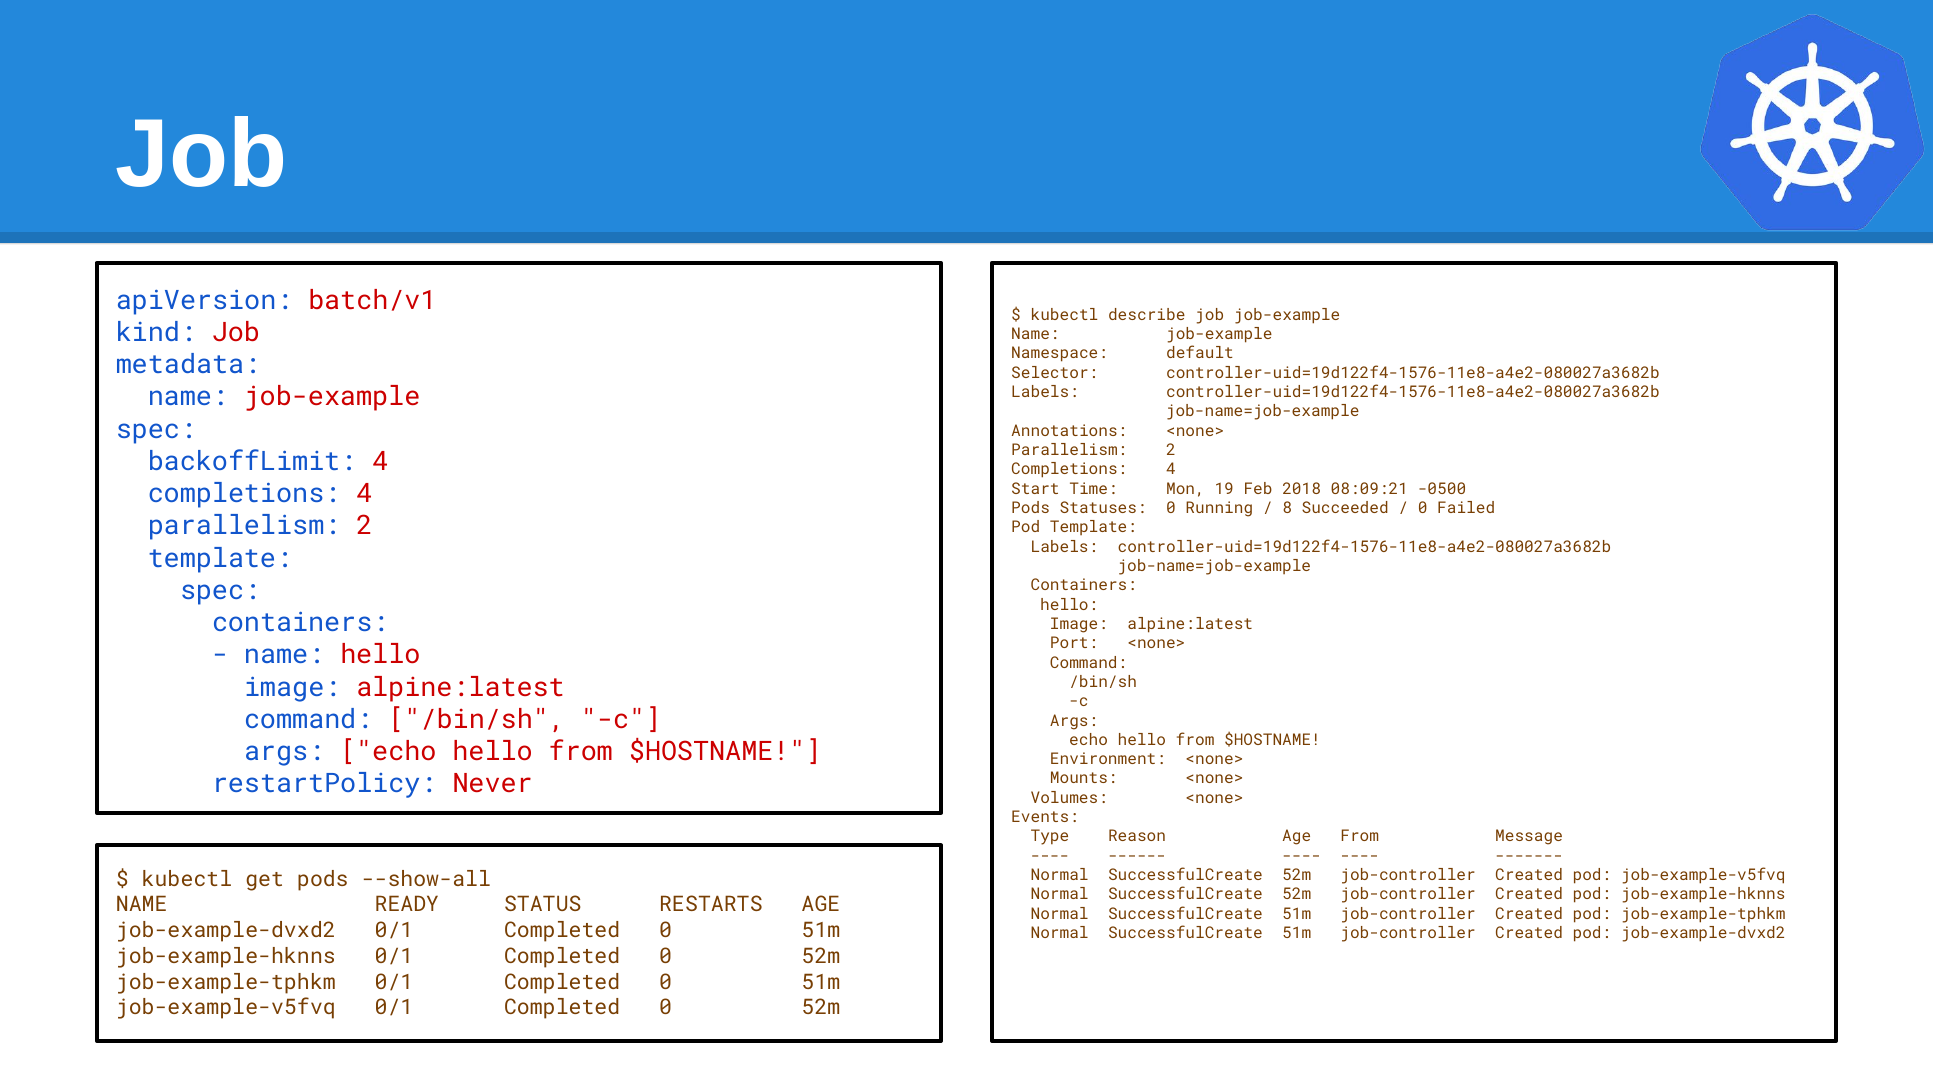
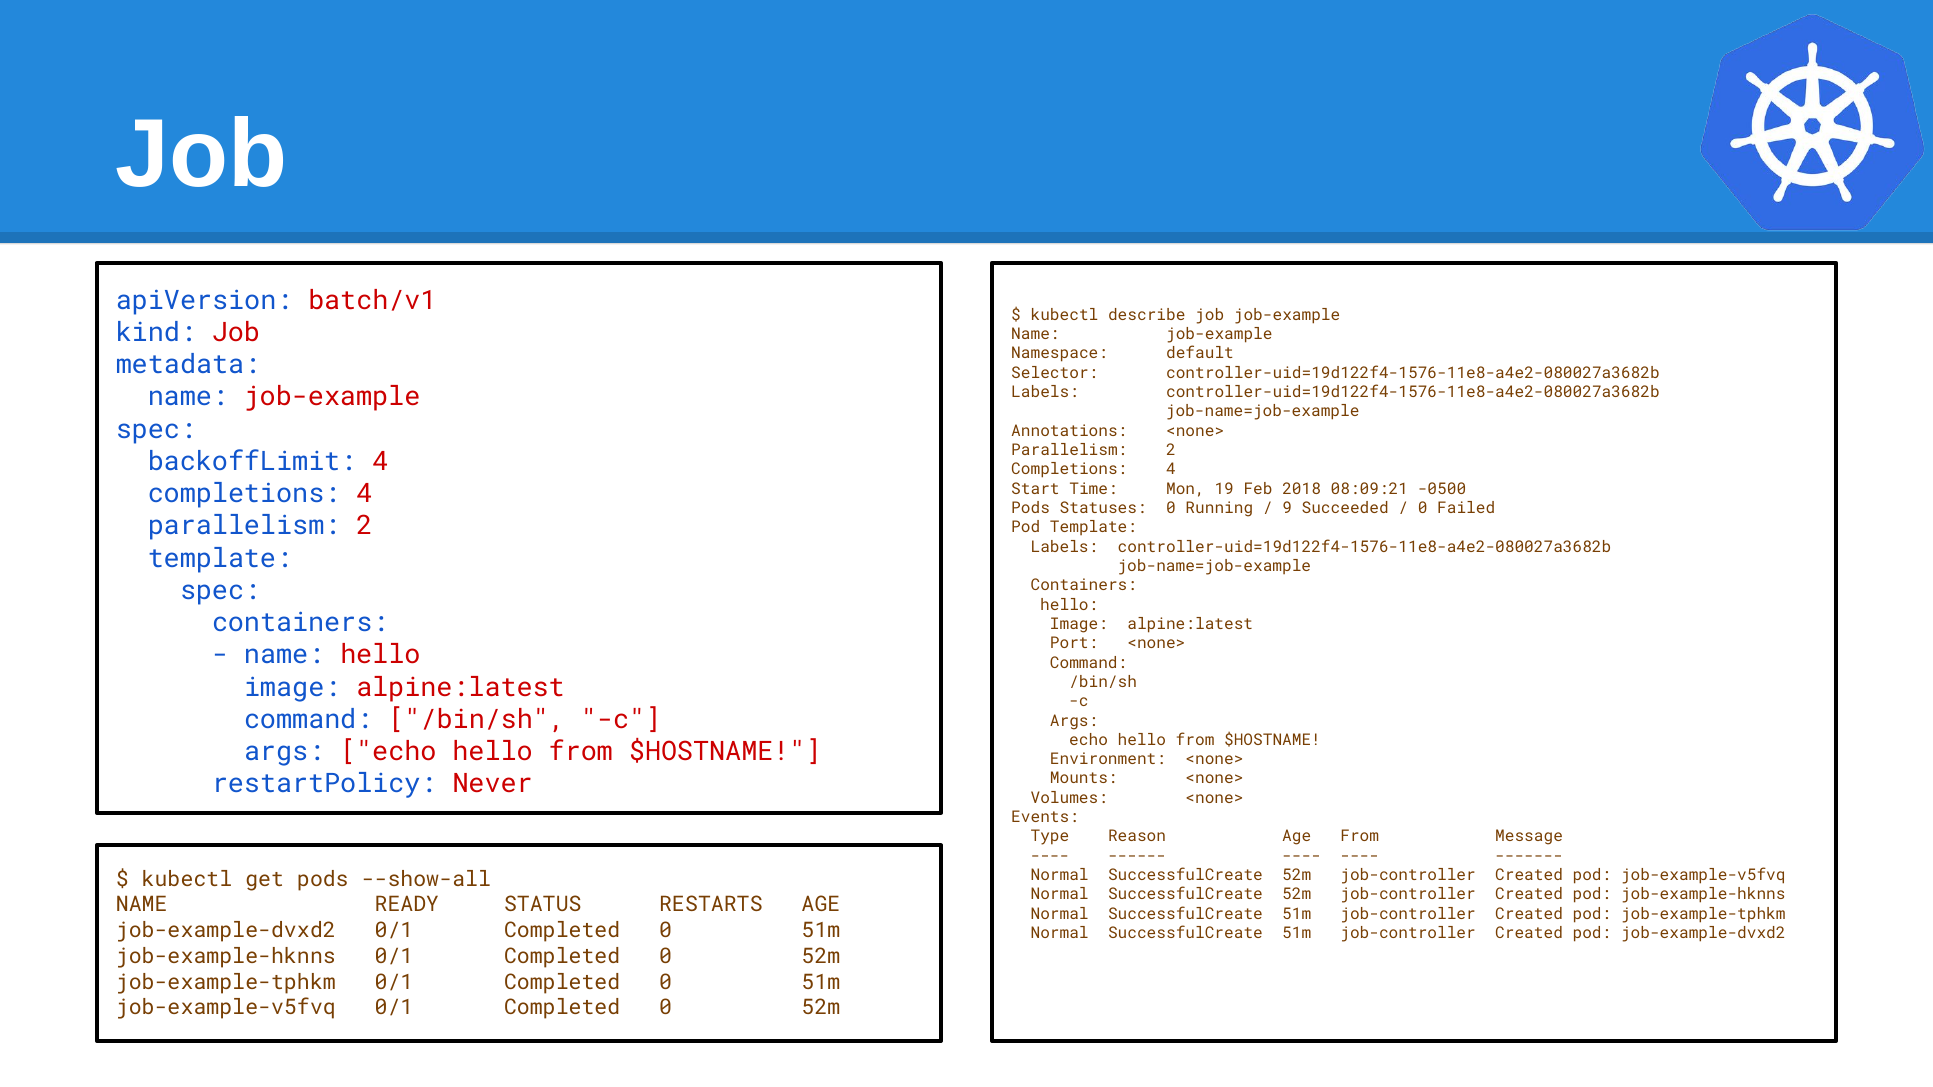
8: 8 -> 9
